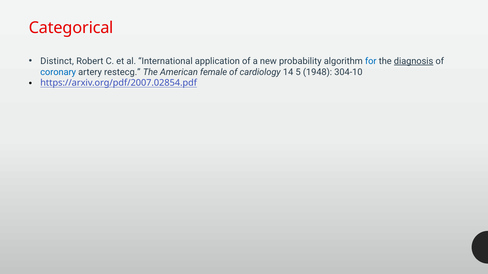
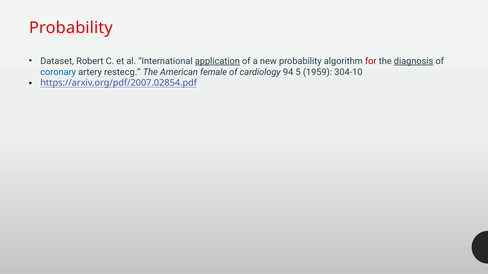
Categorical at (71, 28): Categorical -> Probability
Distinct: Distinct -> Dataset
application underline: none -> present
for colour: blue -> red
14: 14 -> 94
1948: 1948 -> 1959
